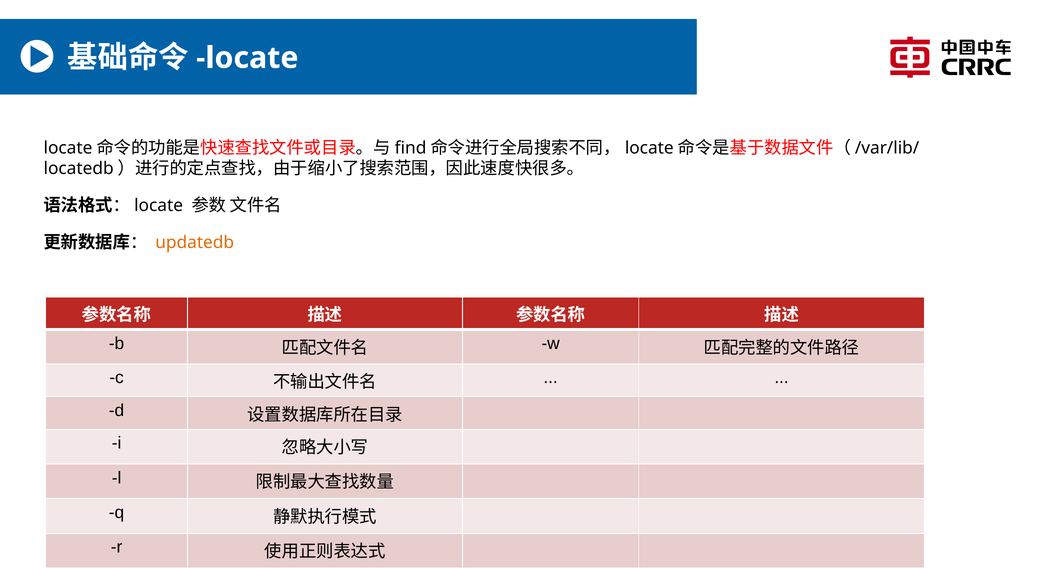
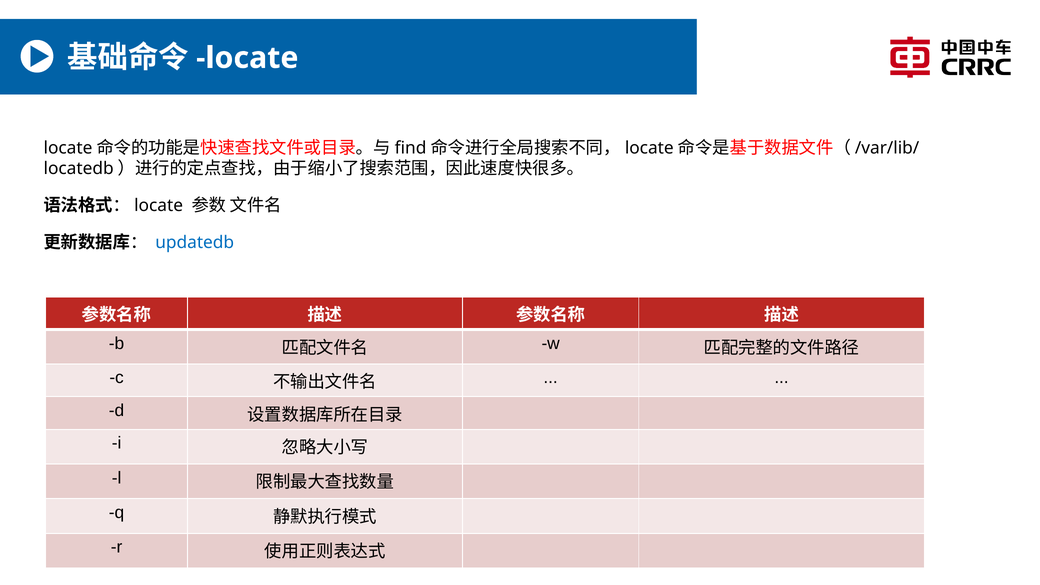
updatedb colour: orange -> blue
